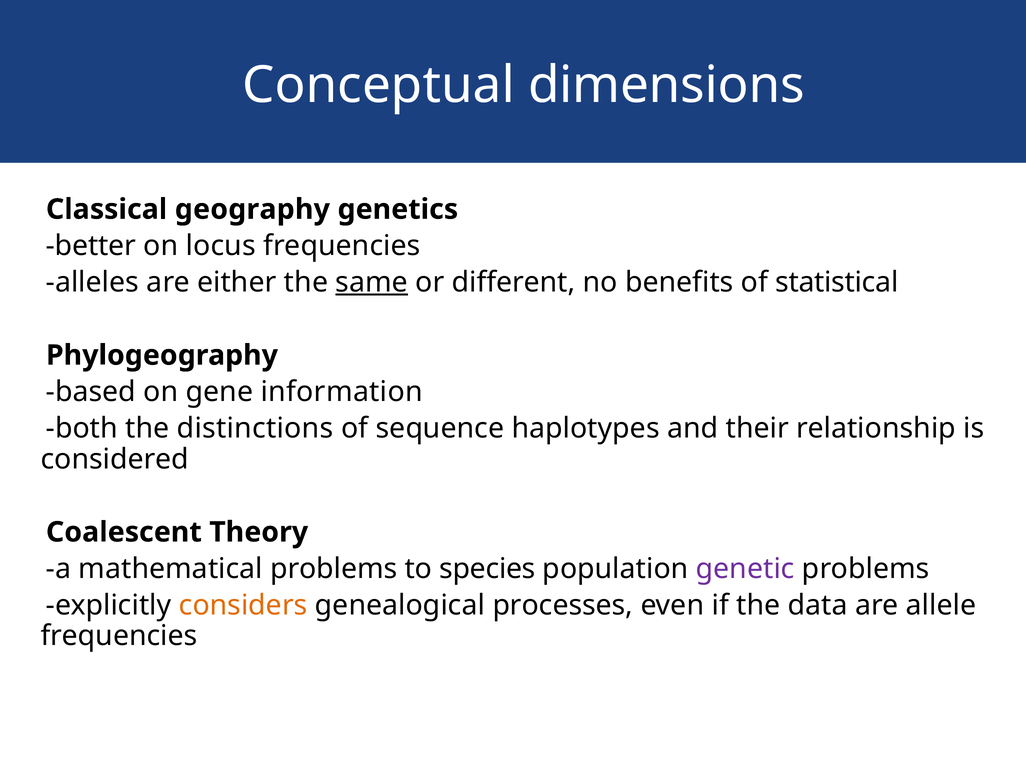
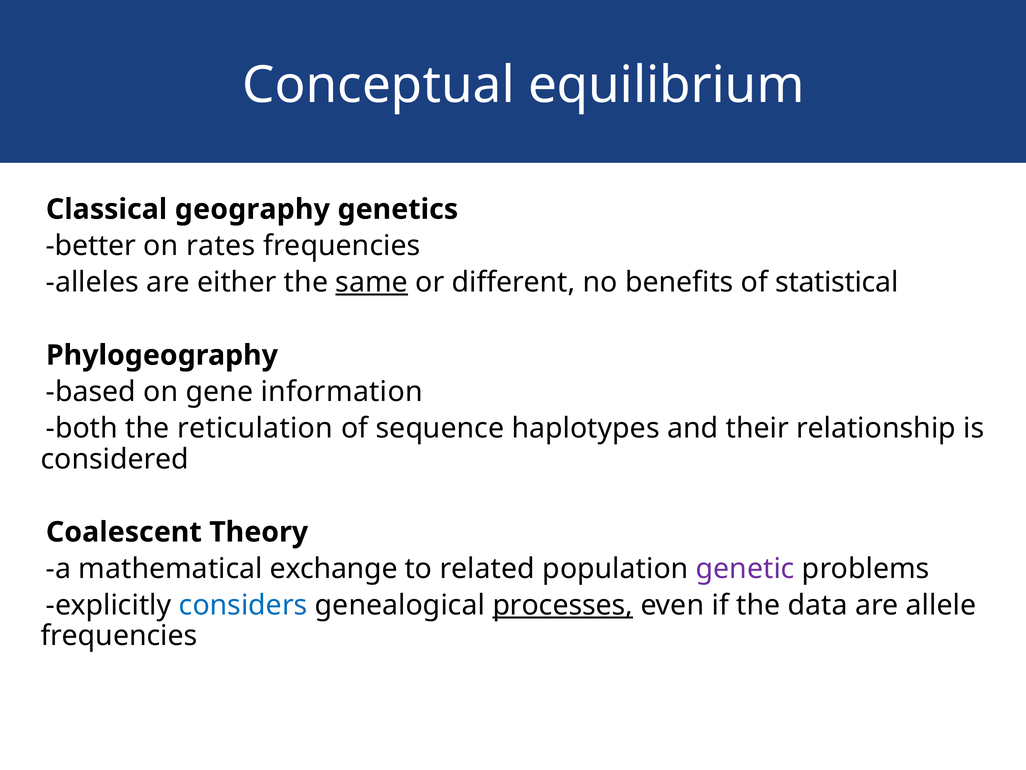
dimensions: dimensions -> equilibrium
locus: locus -> rates
distinctions: distinctions -> reticulation
mathematical problems: problems -> exchange
species: species -> related
considers colour: orange -> blue
processes underline: none -> present
